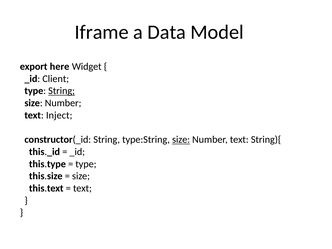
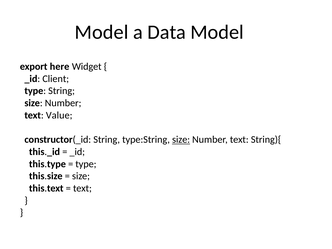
Iframe at (102, 32): Iframe -> Model
String at (62, 91) underline: present -> none
Inject: Inject -> Value
